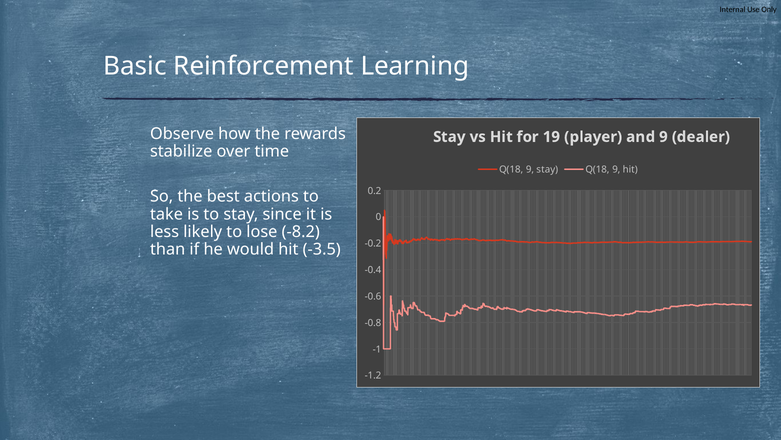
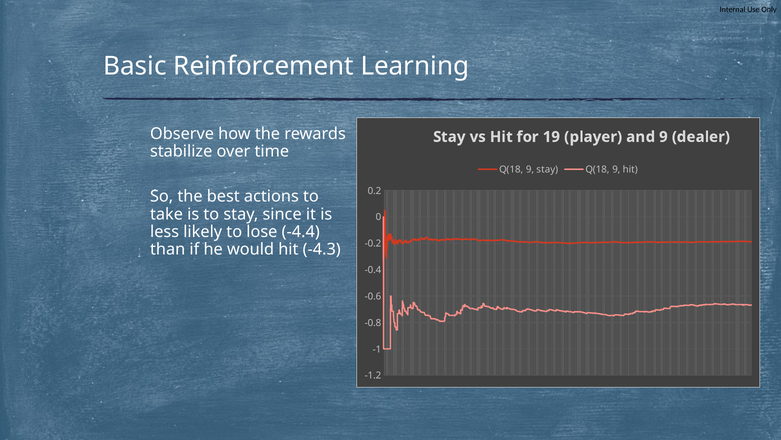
-8.2: -8.2 -> -4.4
-3.5: -3.5 -> -4.3
